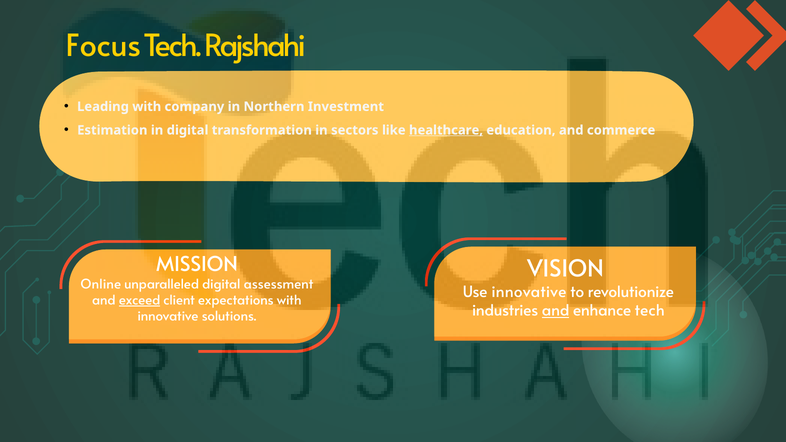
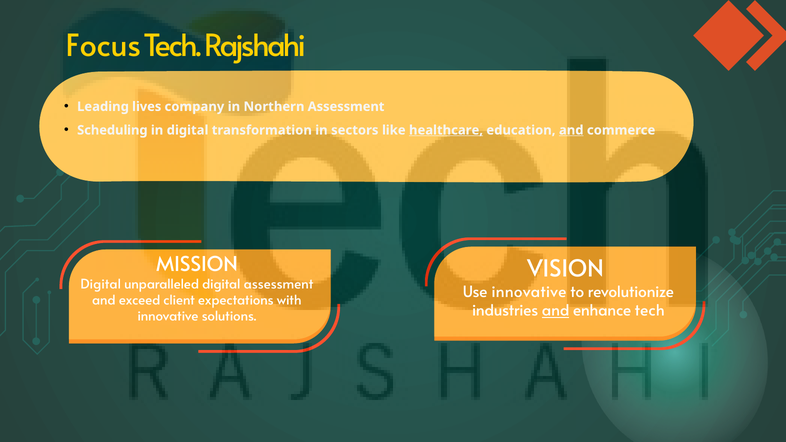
Leading with: with -> lives
Northern Investment: Investment -> Assessment
Estimation: Estimation -> Scheduling
and at (571, 130) underline: none -> present
Online at (101, 284): Online -> Digital
exceed underline: present -> none
